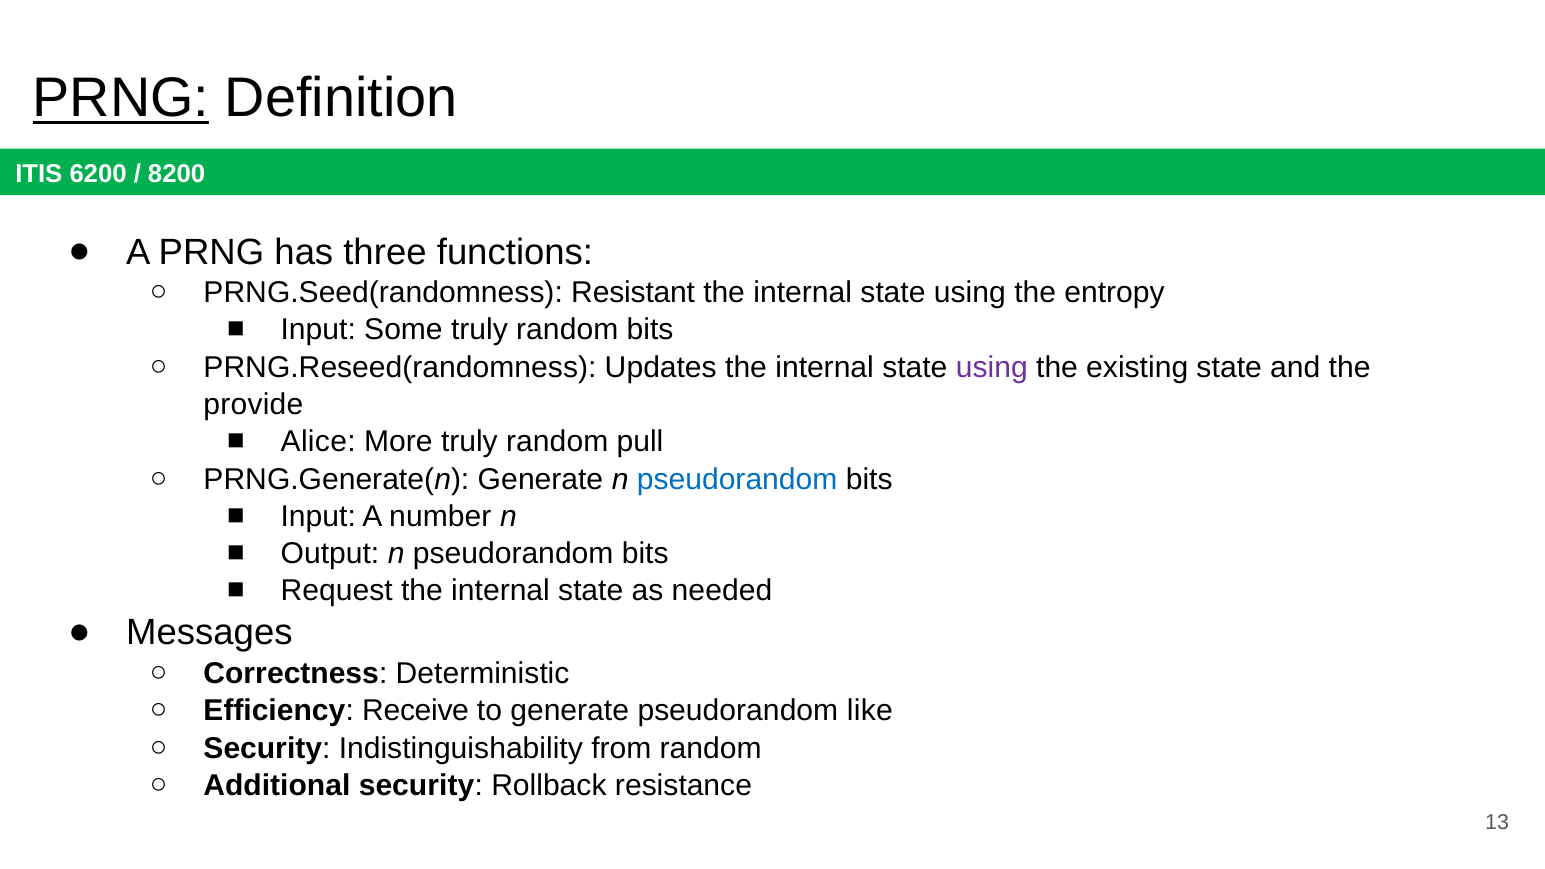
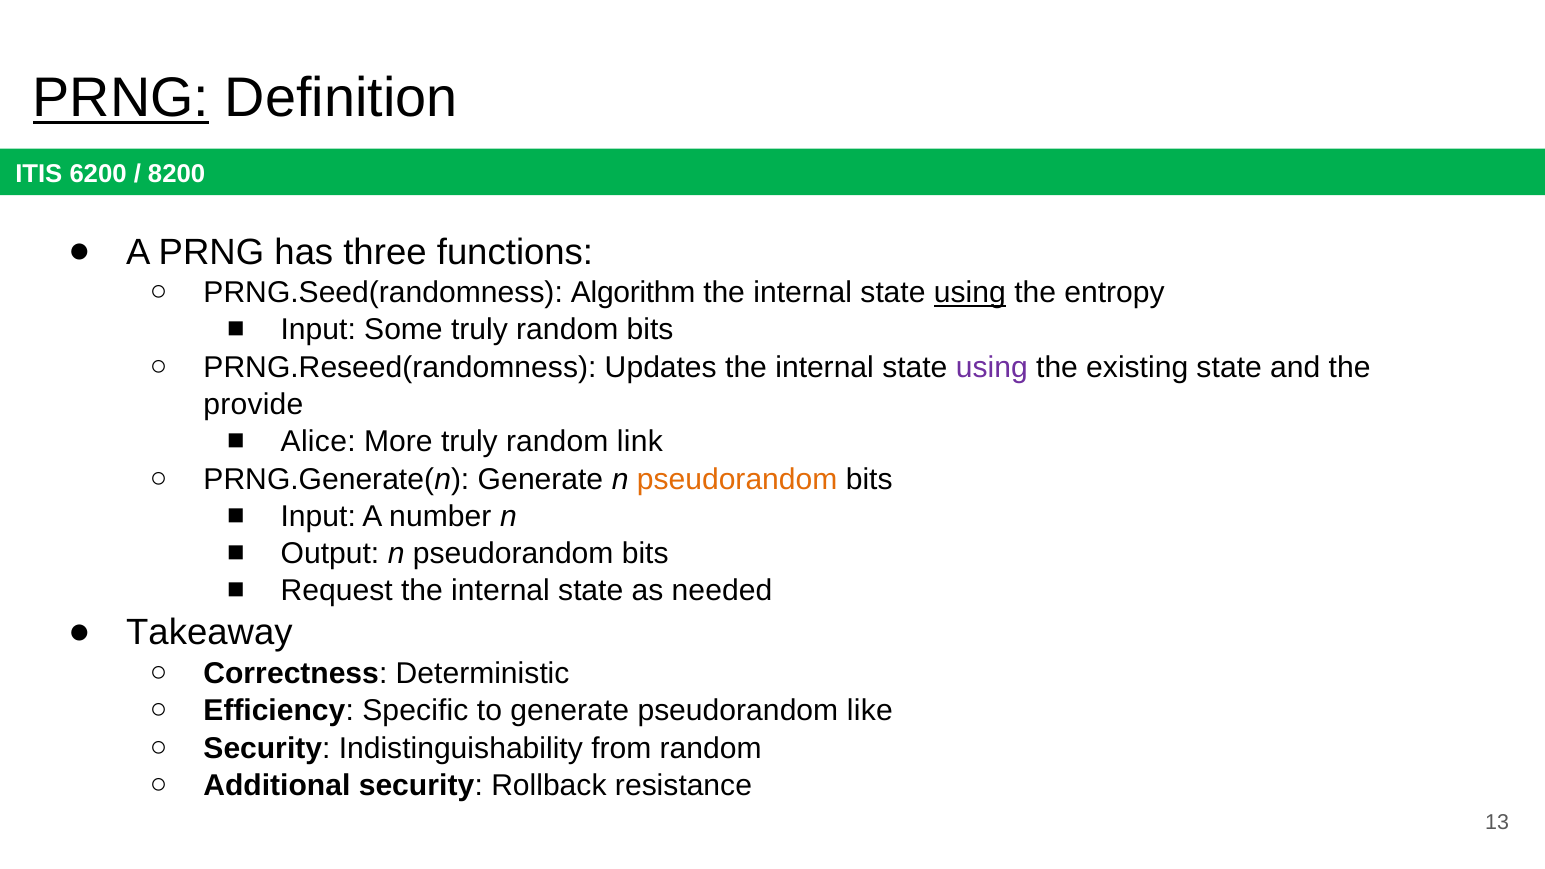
Resistant: Resistant -> Algorithm
using at (970, 293) underline: none -> present
pull: pull -> link
pseudorandom at (737, 479) colour: blue -> orange
Messages: Messages -> Takeaway
Receive: Receive -> Specific
